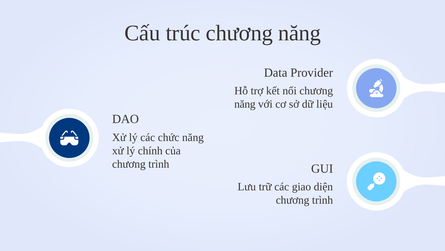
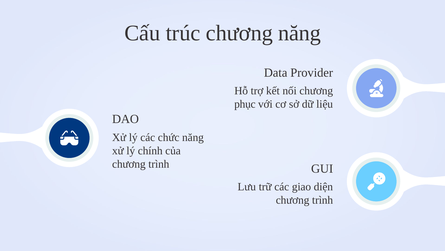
năng at (245, 104): năng -> phục
